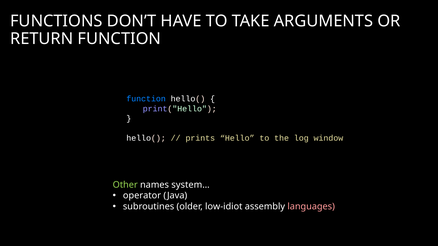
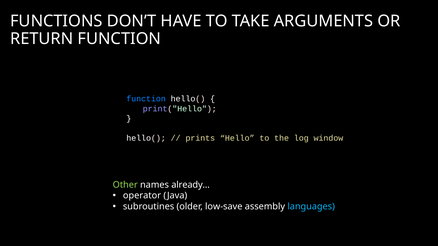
system…: system… -> already…
low-idiot: low-idiot -> low-save
languages colour: pink -> light blue
